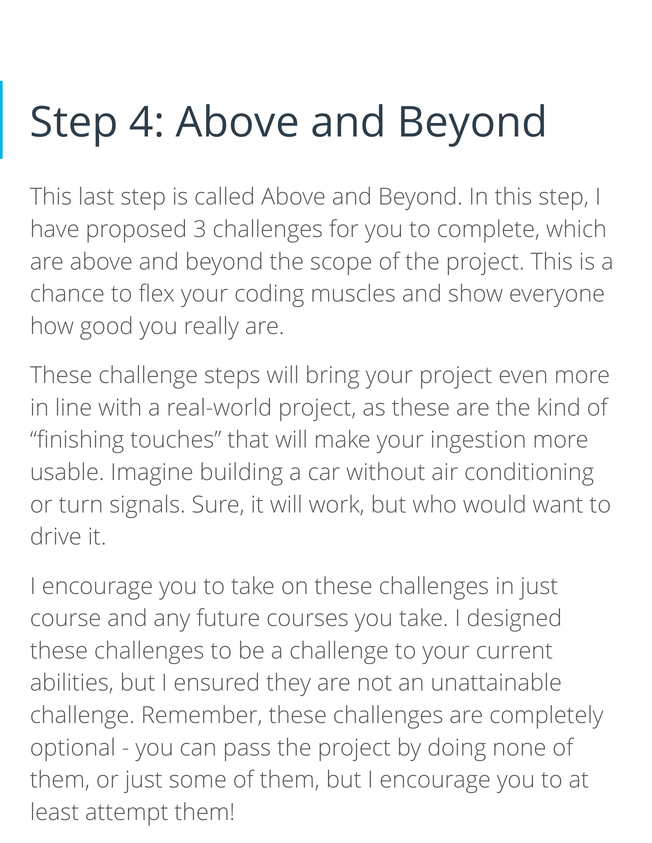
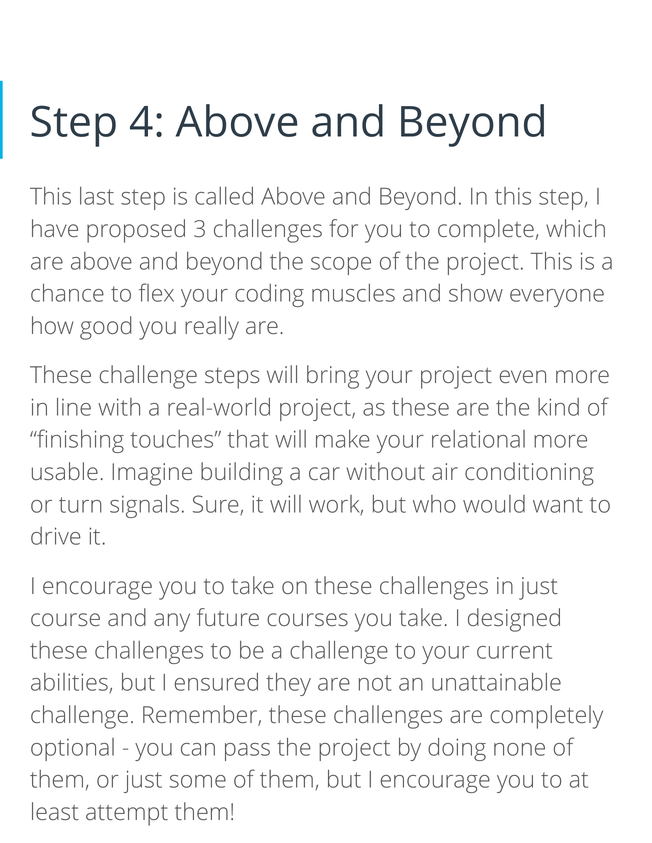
ingestion: ingestion -> relational
